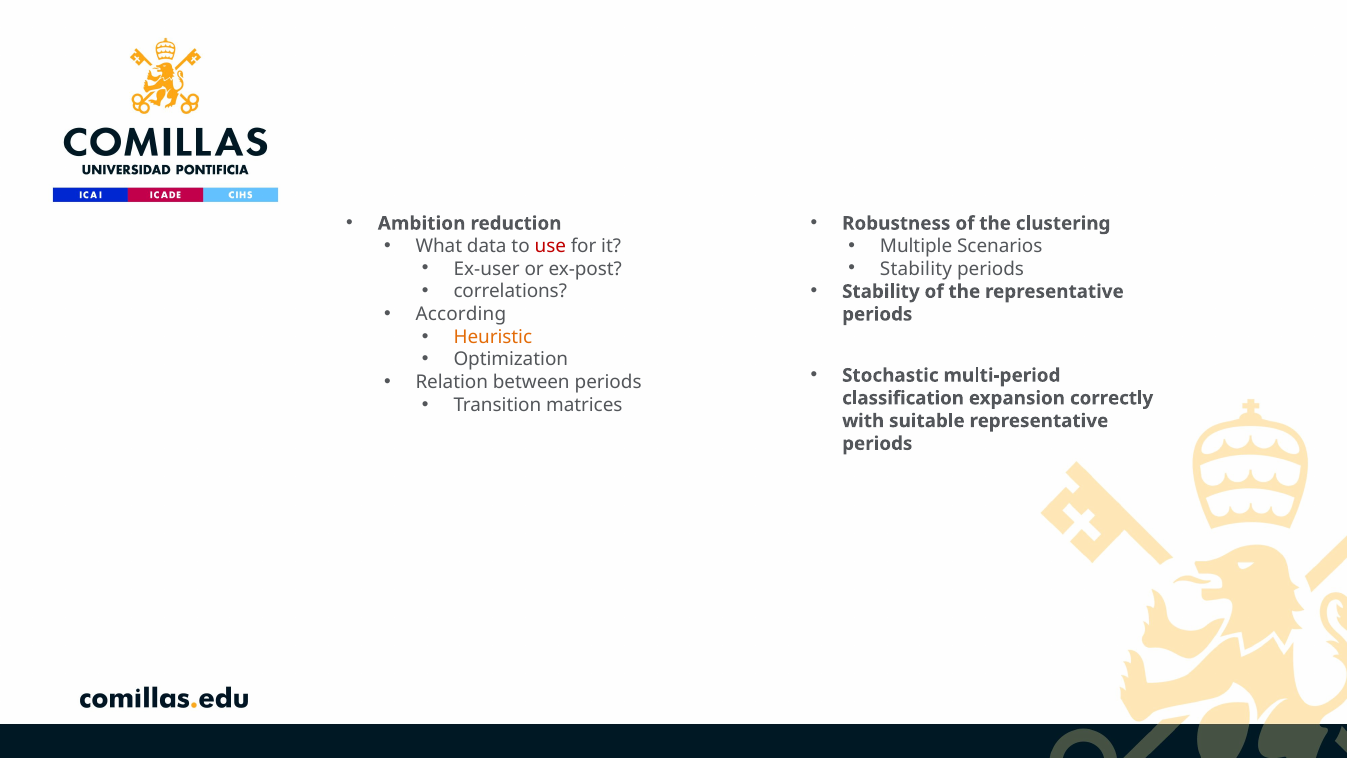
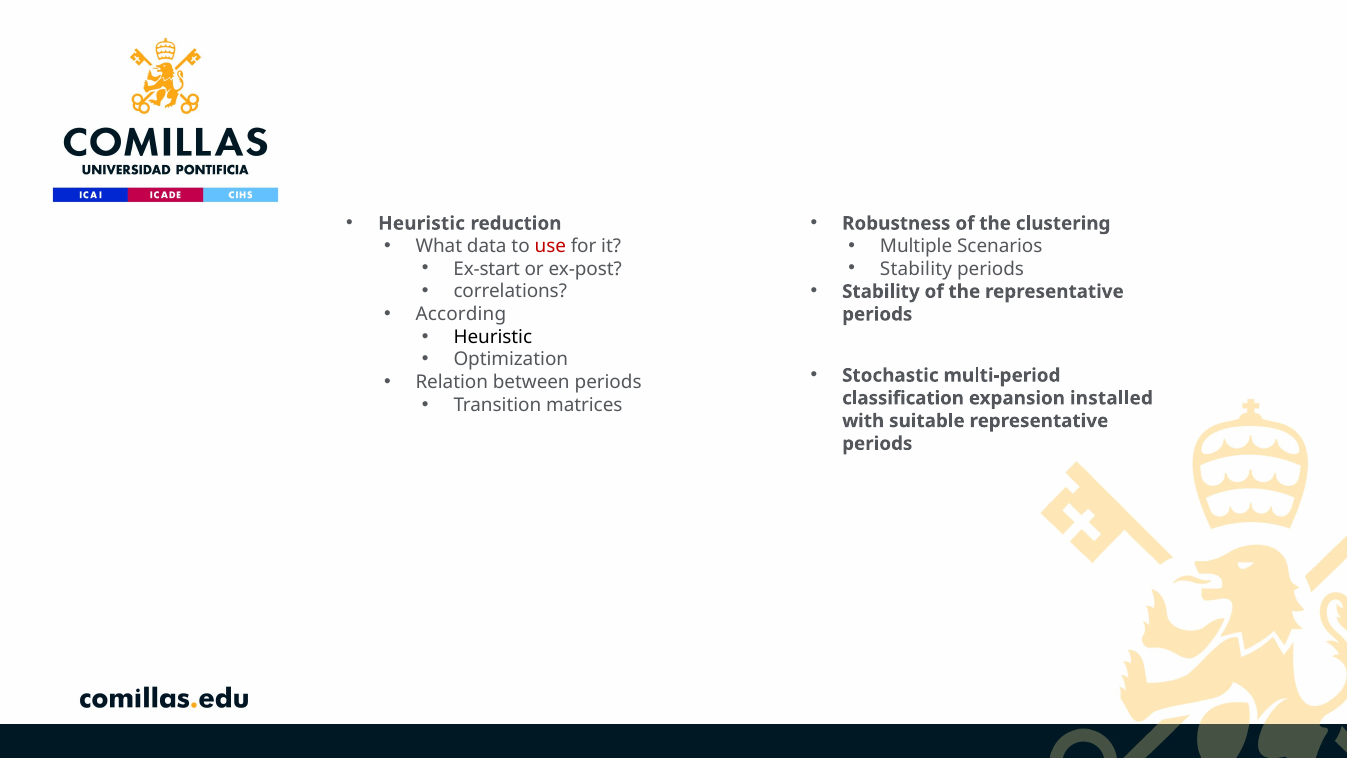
Ambition at (422, 223): Ambition -> Heuristic
Ex-user: Ex-user -> Ex-start
Heuristic at (493, 337) colour: orange -> black
correctly: correctly -> installed
